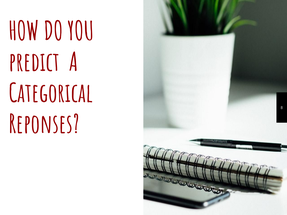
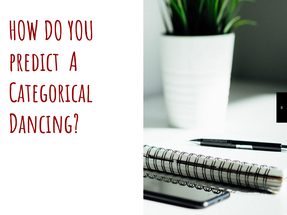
Reponses: Reponses -> Dancing
